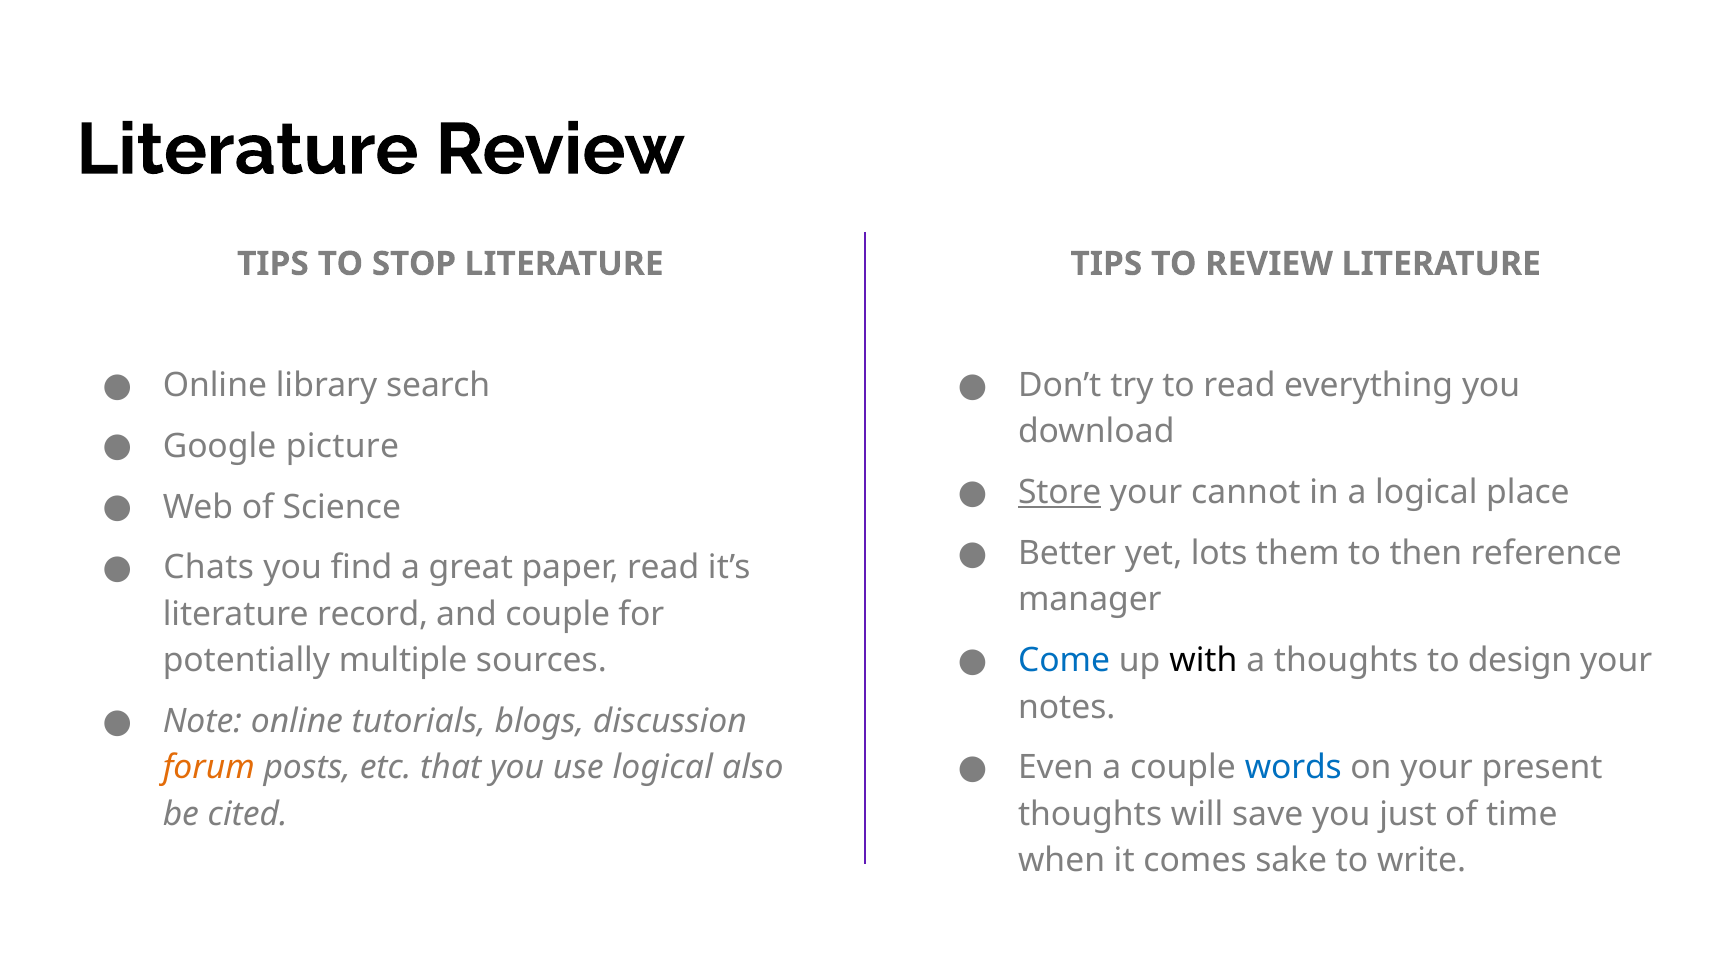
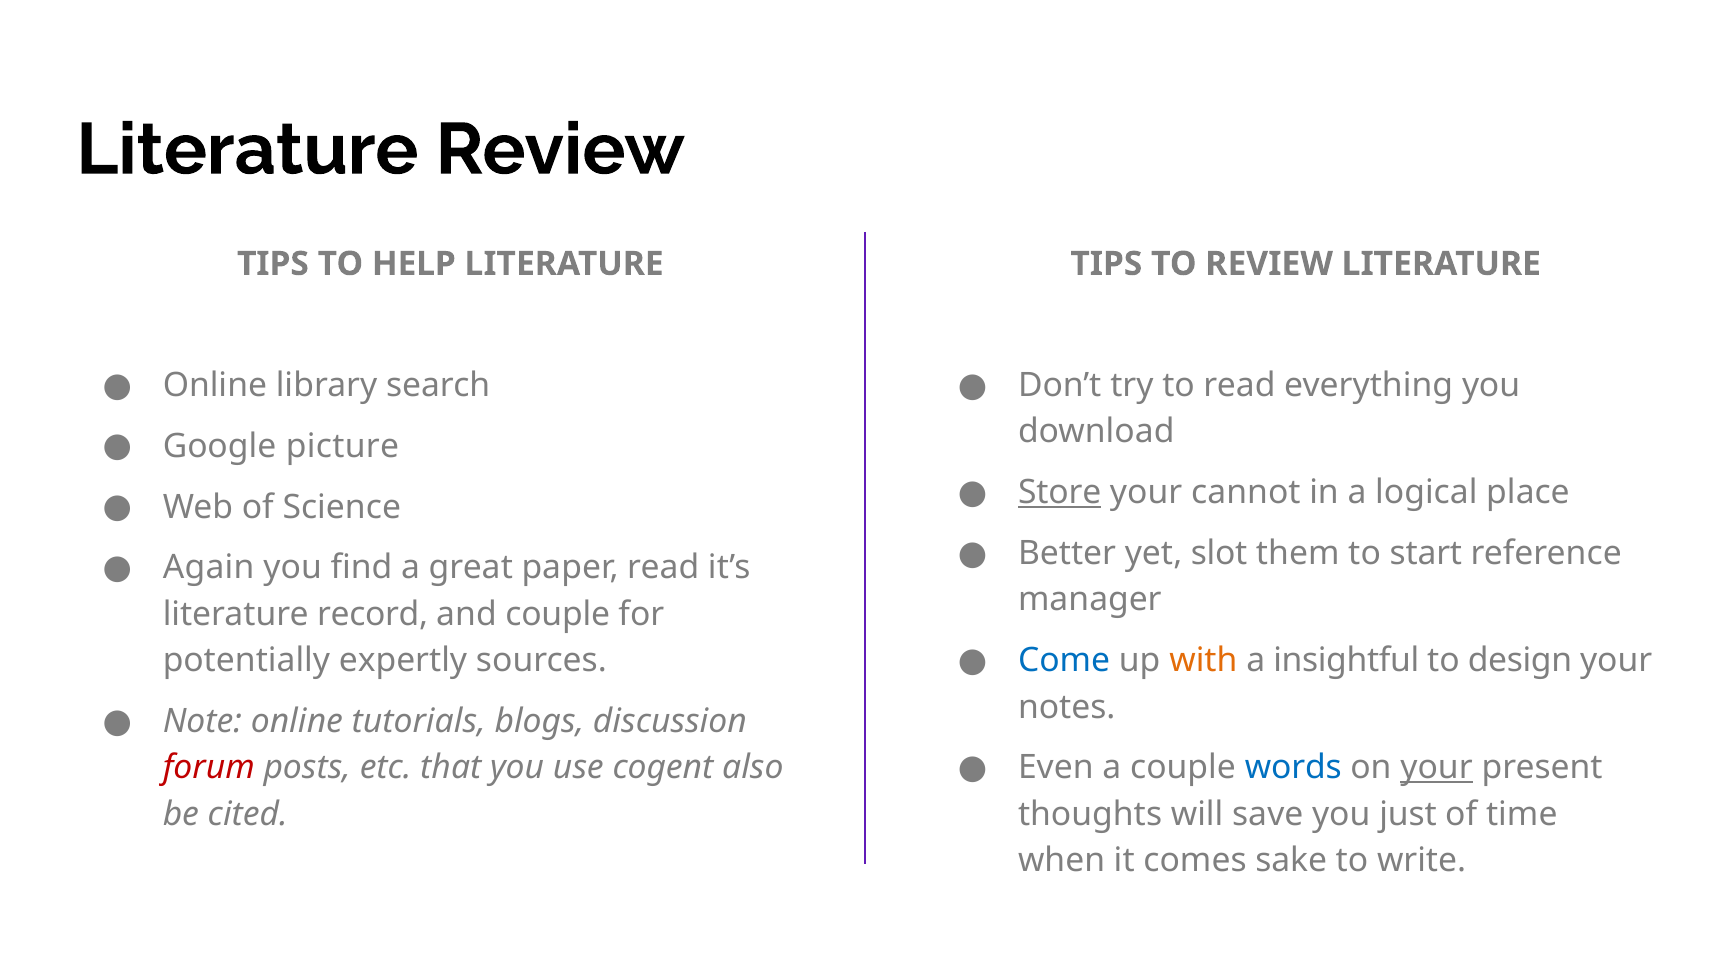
STOP: STOP -> HELP
lots: lots -> slot
then: then -> start
Chats: Chats -> Again
with colour: black -> orange
a thoughts: thoughts -> insightful
multiple: multiple -> expertly
your at (1437, 768) underline: none -> present
forum colour: orange -> red
use logical: logical -> cogent
